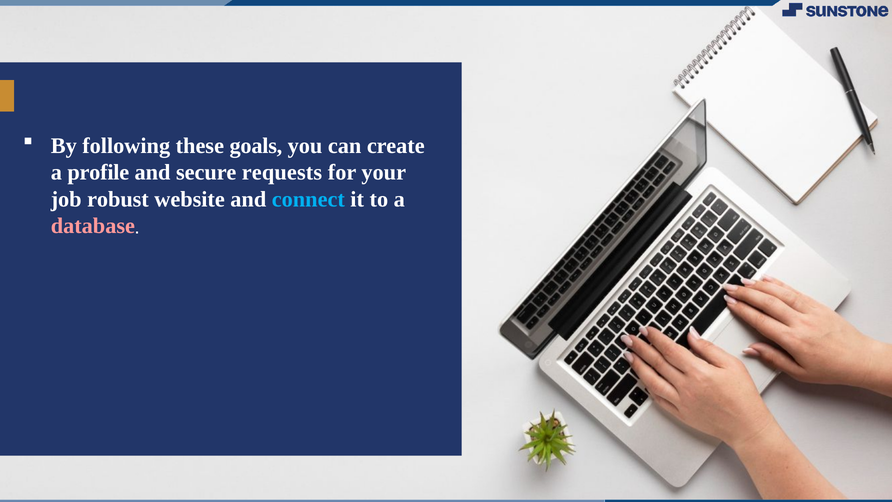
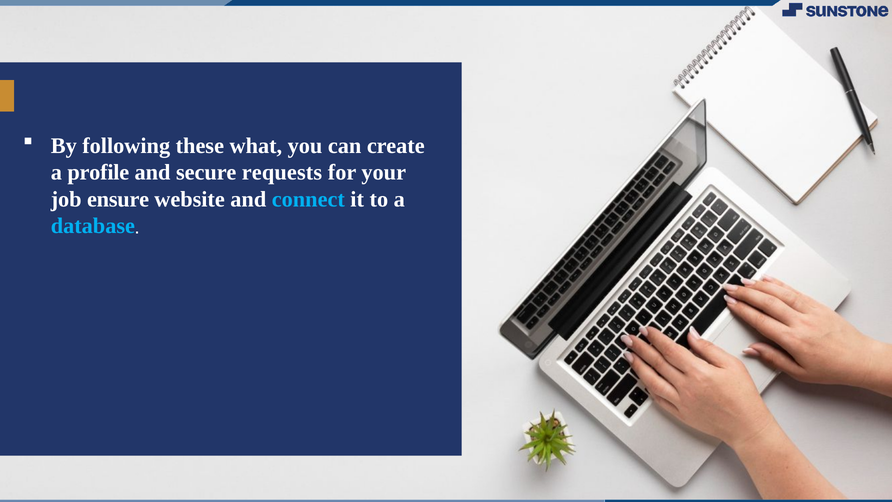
goals: goals -> what
robust: robust -> ensure
database colour: pink -> light blue
